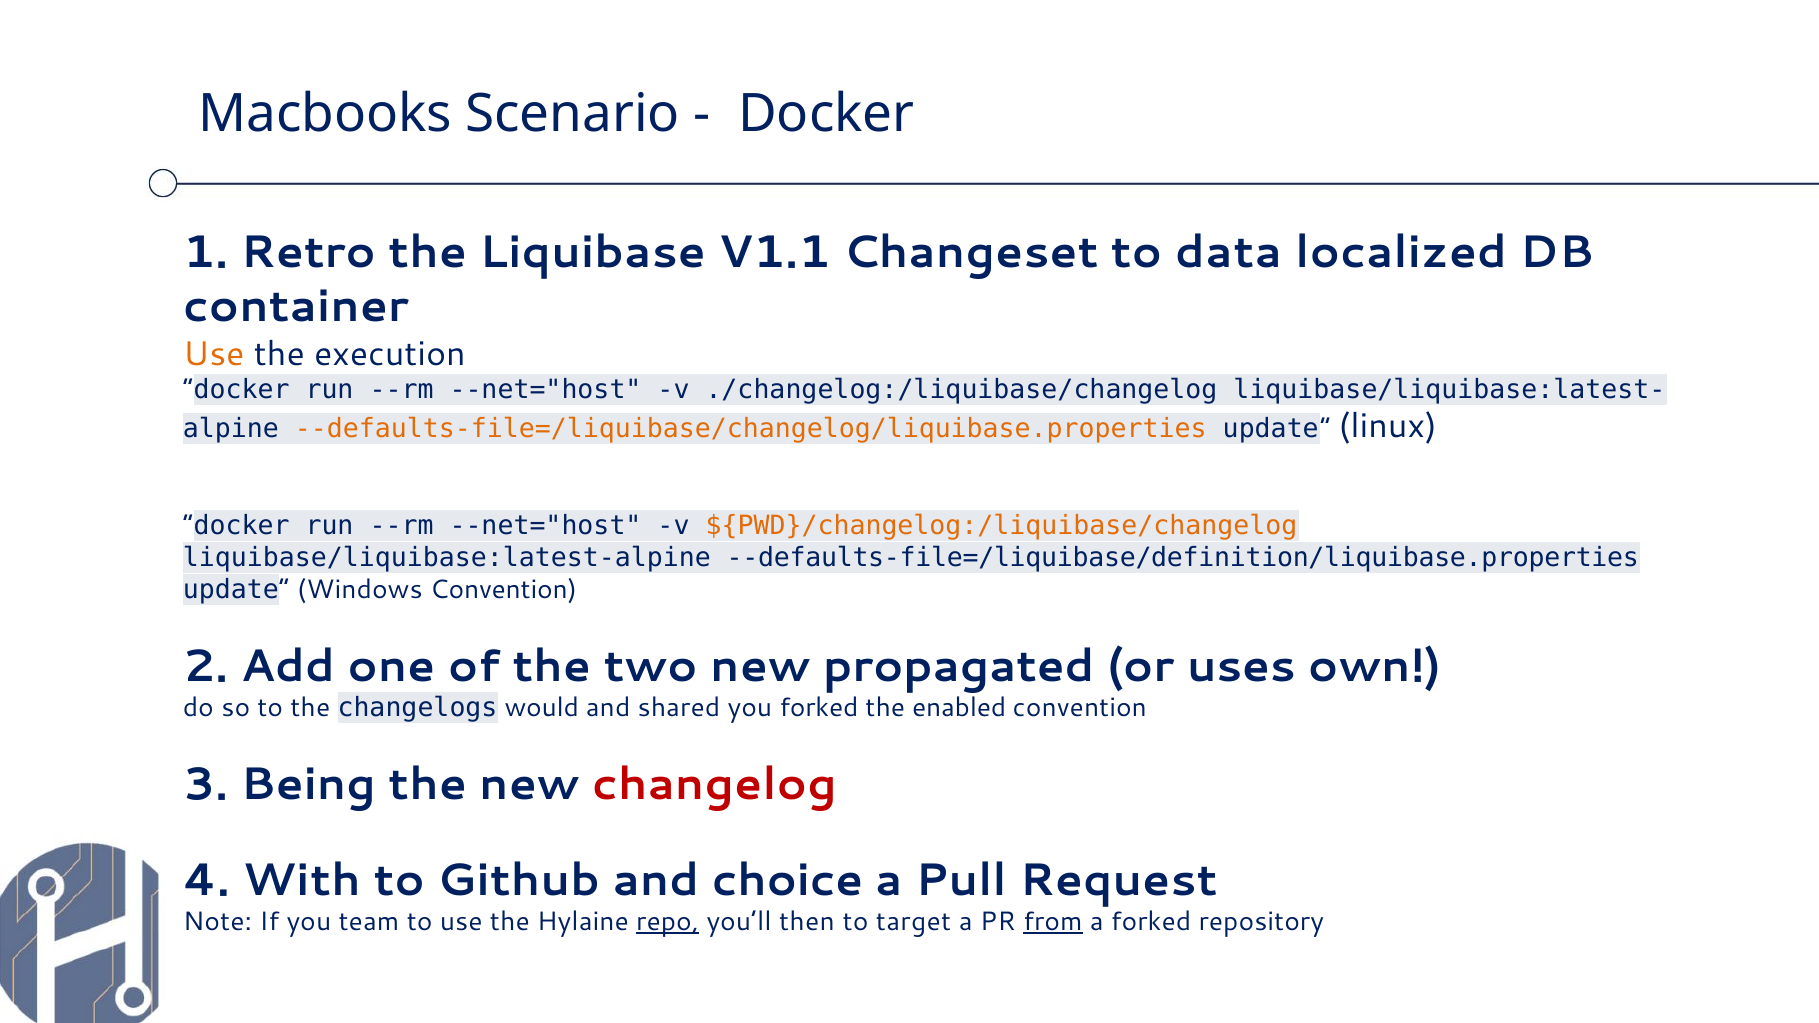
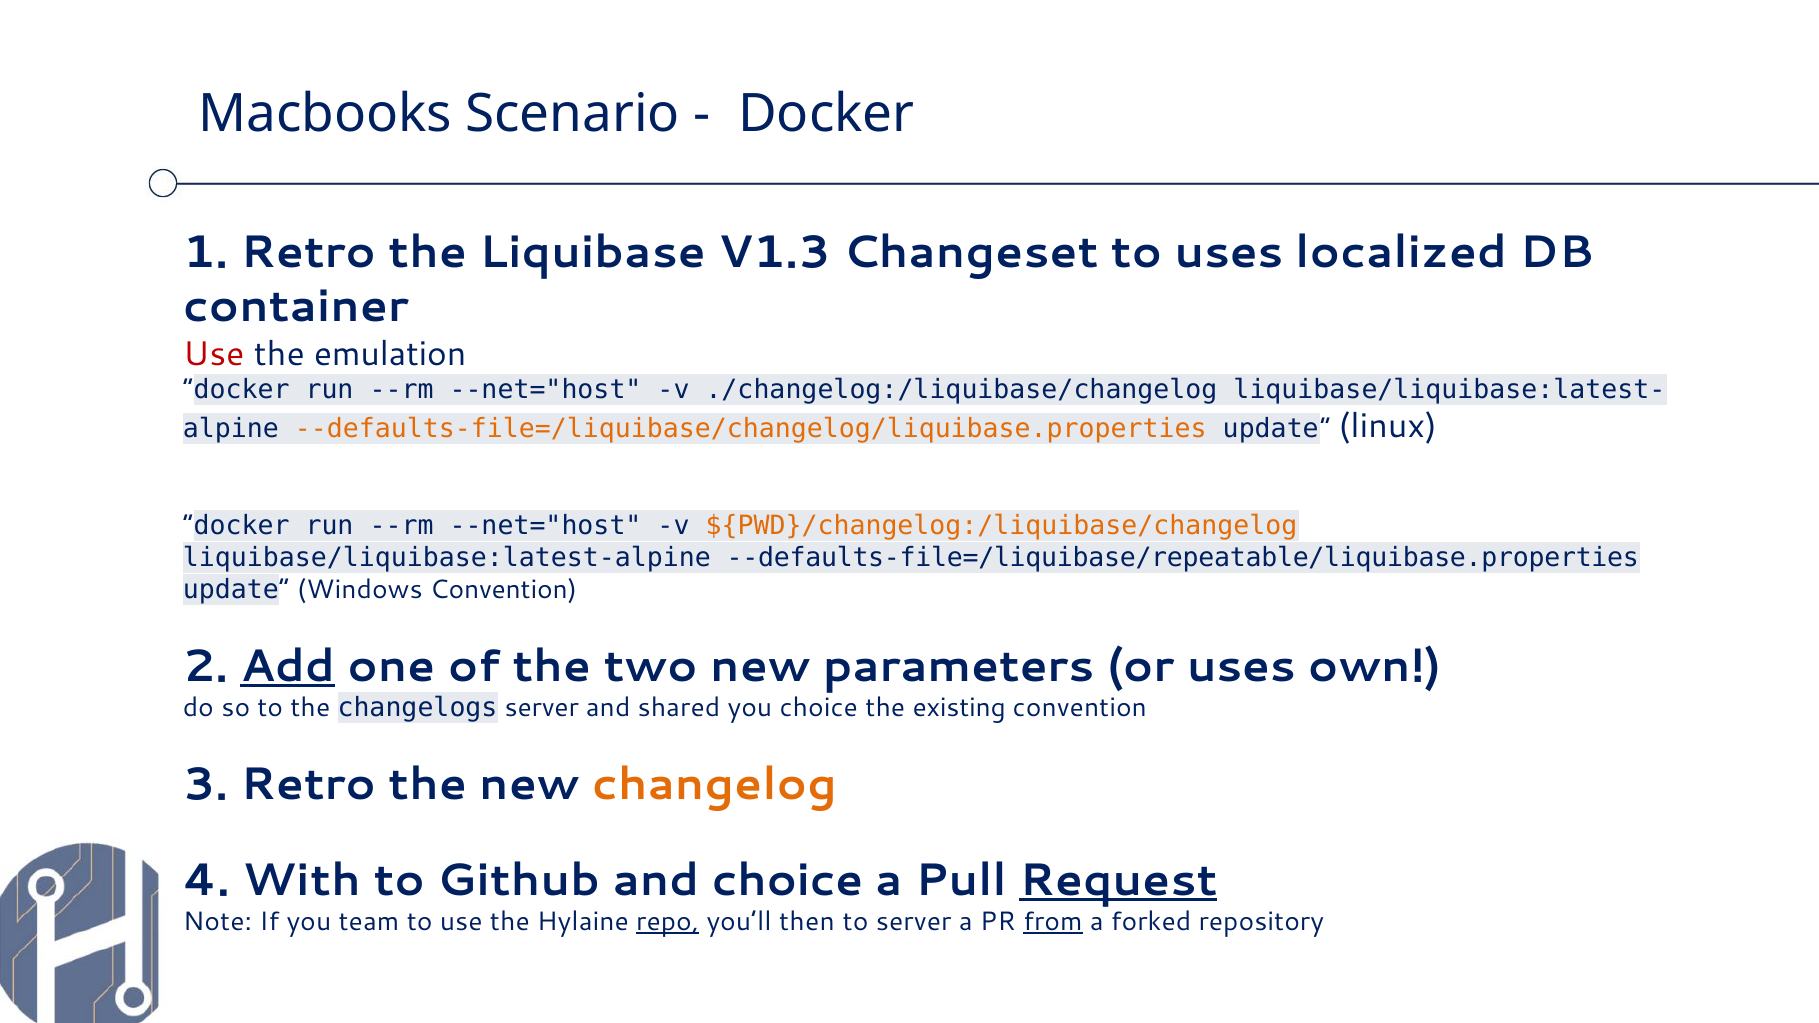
V1.1: V1.1 -> V1.3
to data: data -> uses
Use at (214, 354) colour: orange -> red
execution: execution -> emulation
--defaults-file=/liquibase/definition/liquibase.properties: --defaults-file=/liquibase/definition/liquibase.properties -> --defaults-file=/liquibase/repeatable/liquibase.properties
Add underline: none -> present
propagated: propagated -> parameters
changelogs would: would -> server
you forked: forked -> choice
enabled: enabled -> existing
3 Being: Being -> Retro
changelog colour: red -> orange
Request underline: none -> present
to target: target -> server
